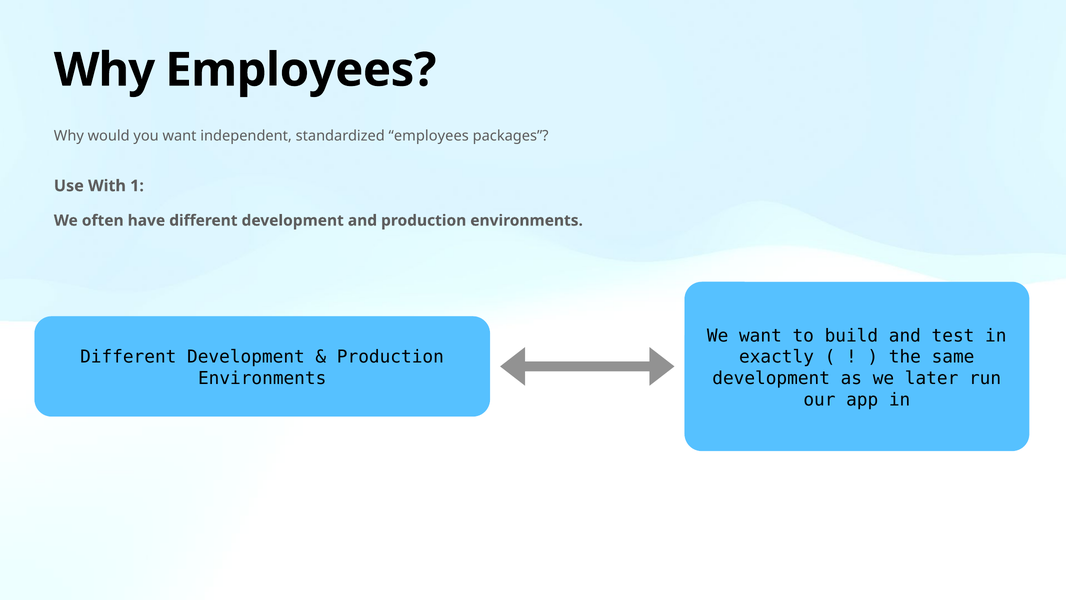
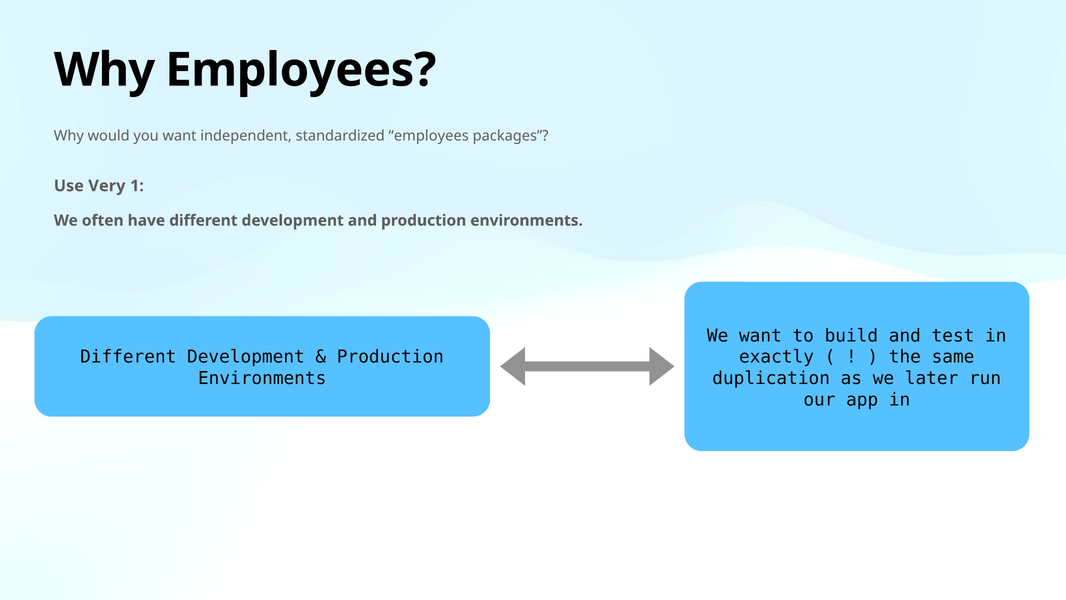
With: With -> Very
development at (771, 378): development -> duplication
